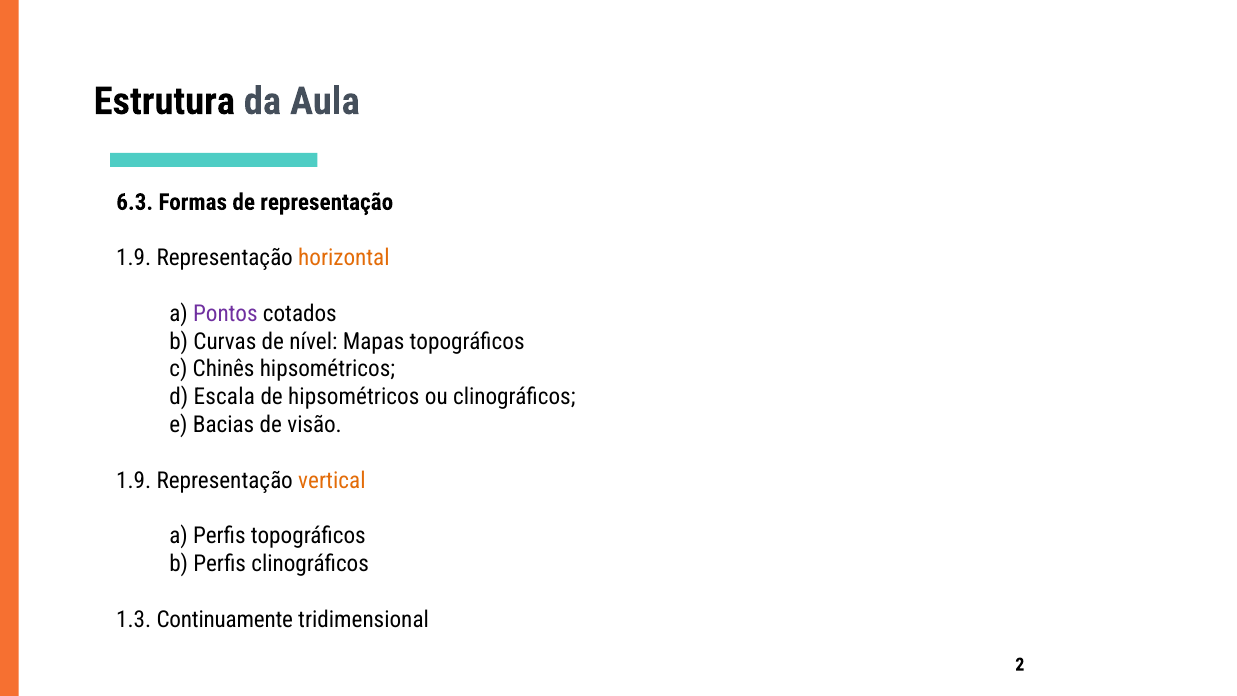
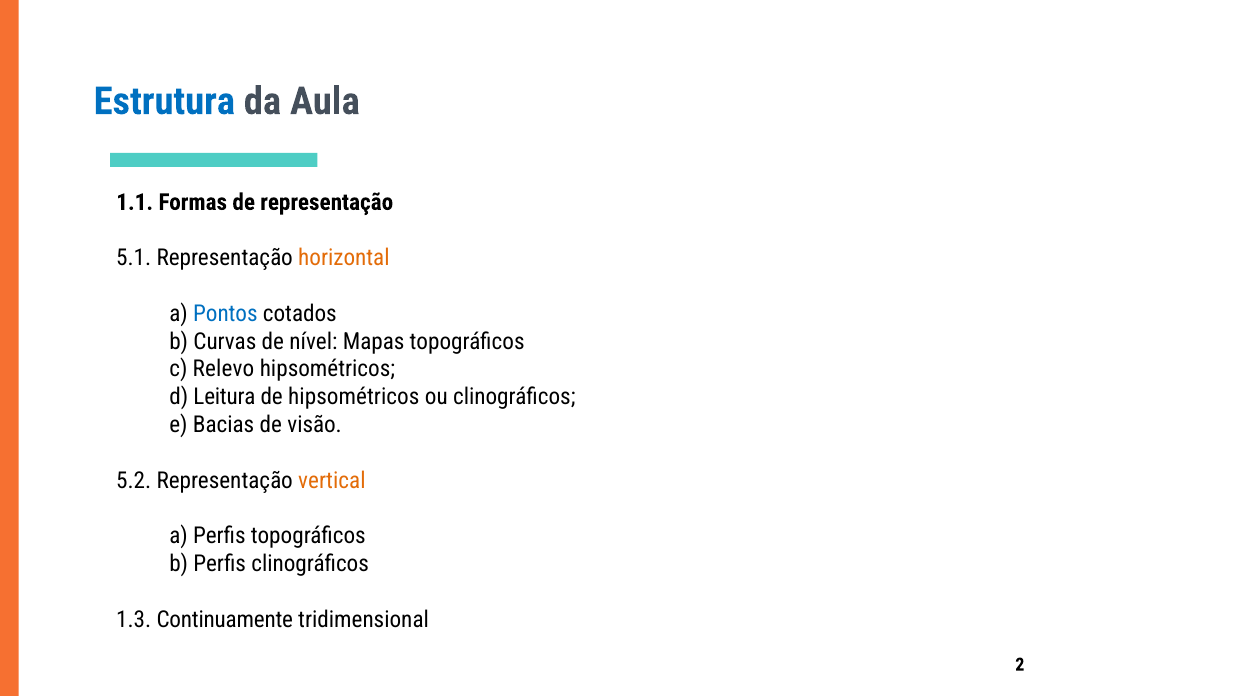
Estrutura colour: black -> blue
6.3: 6.3 -> 1.1
1.9 at (134, 258): 1.9 -> 5.1
Pontos colour: purple -> blue
Chinês: Chinês -> Relevo
Escala: Escala -> Leitura
1.9 at (134, 480): 1.9 -> 5.2
